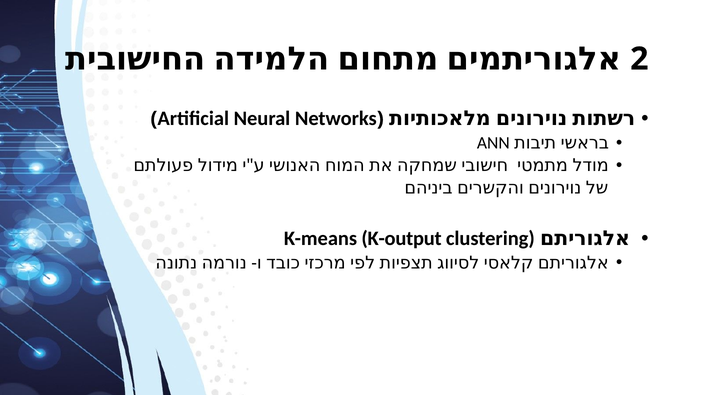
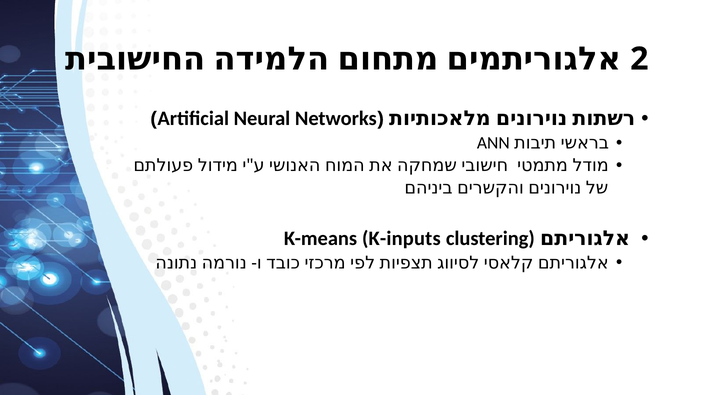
K-output: K-output -> K-inputs
